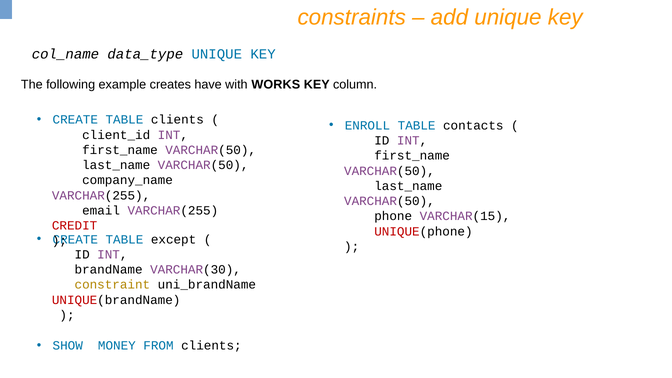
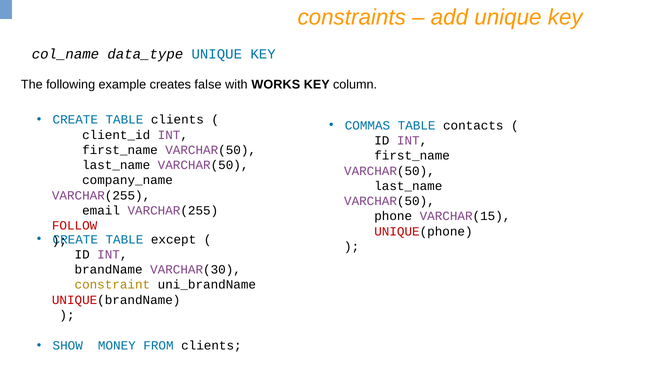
have: have -> false
ENROLL: ENROLL -> COMMAS
CREDIT: CREDIT -> FOLLOW
